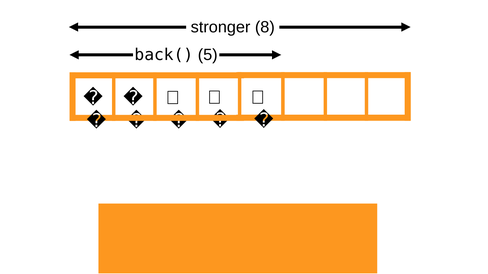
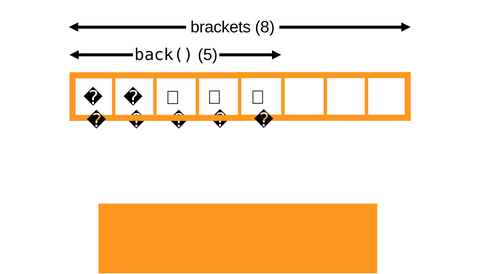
stronger: stronger -> brackets
